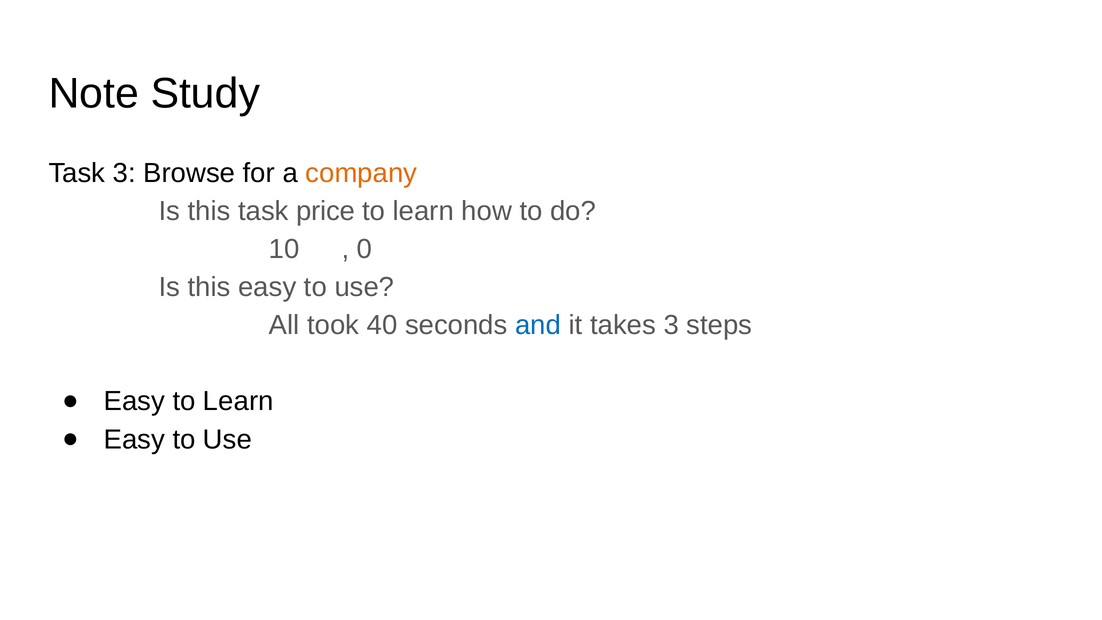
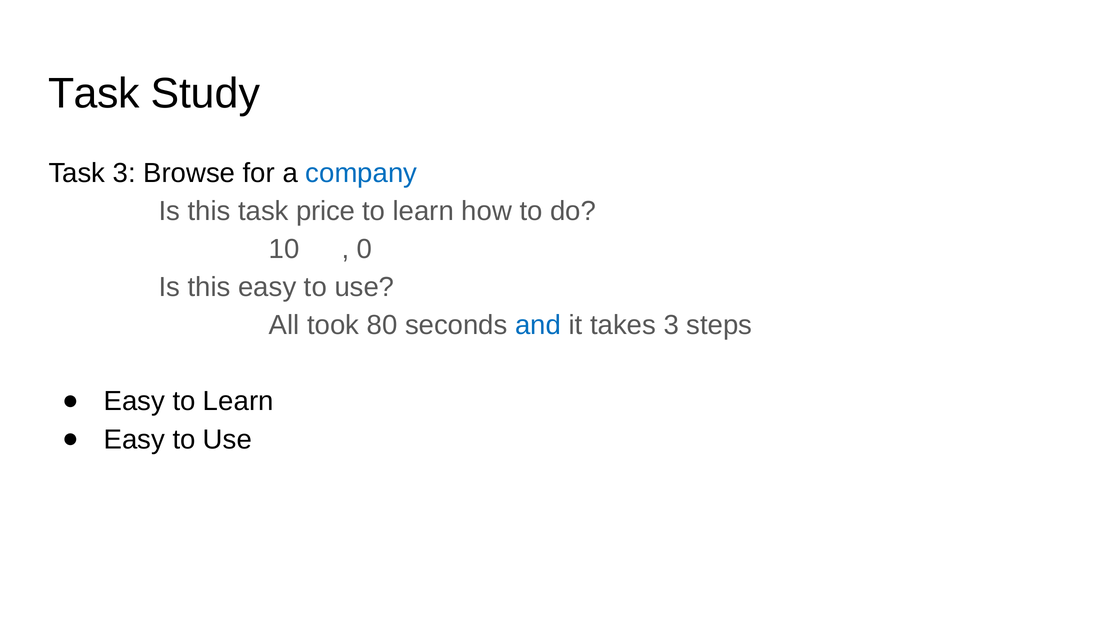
Note at (94, 93): Note -> Task
company colour: orange -> blue
40: 40 -> 80
